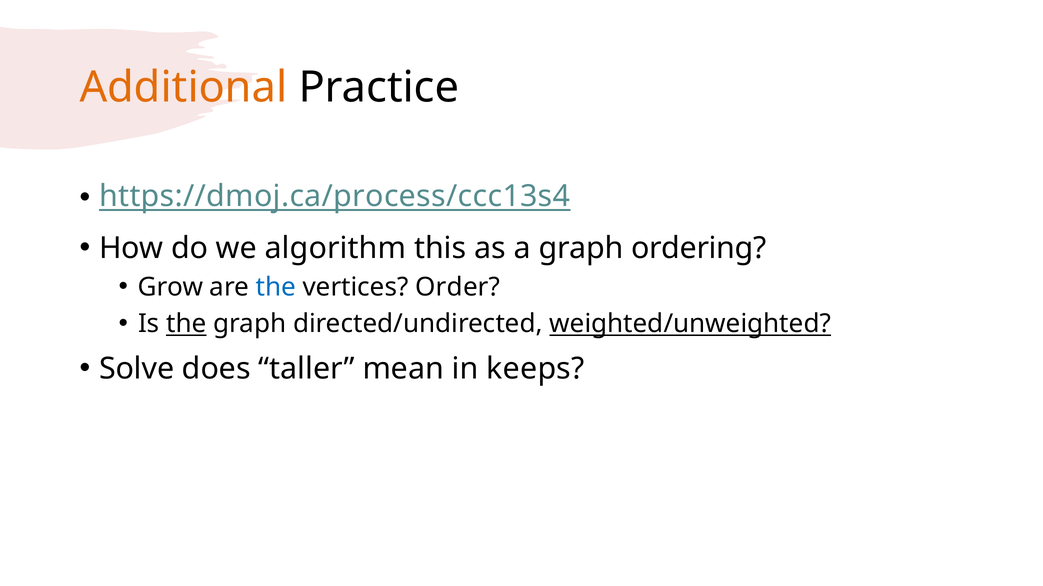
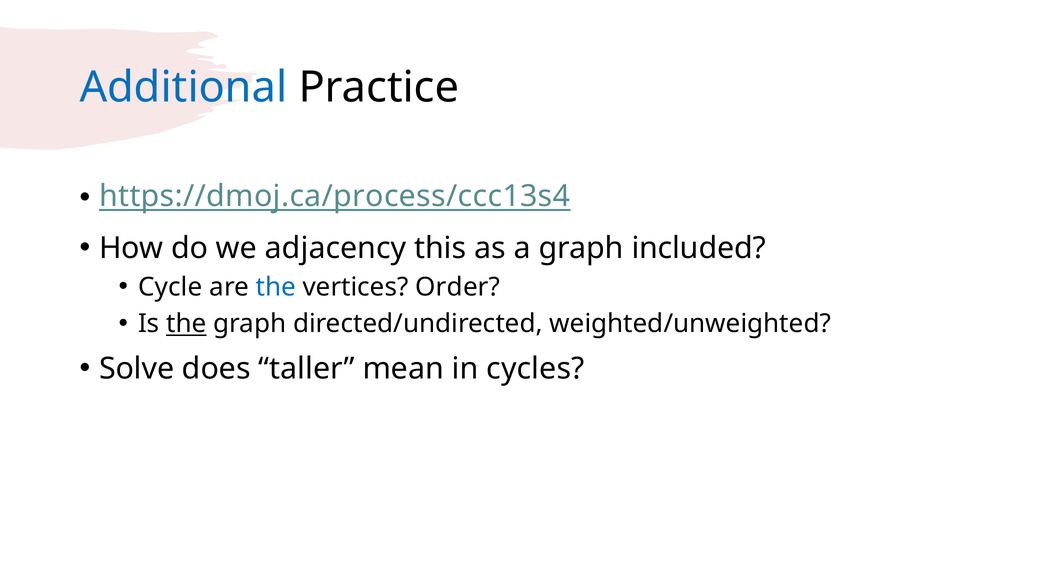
Additional colour: orange -> blue
algorithm: algorithm -> adjacency
ordering: ordering -> included
Grow: Grow -> Cycle
weighted/unweighted underline: present -> none
keeps: keeps -> cycles
